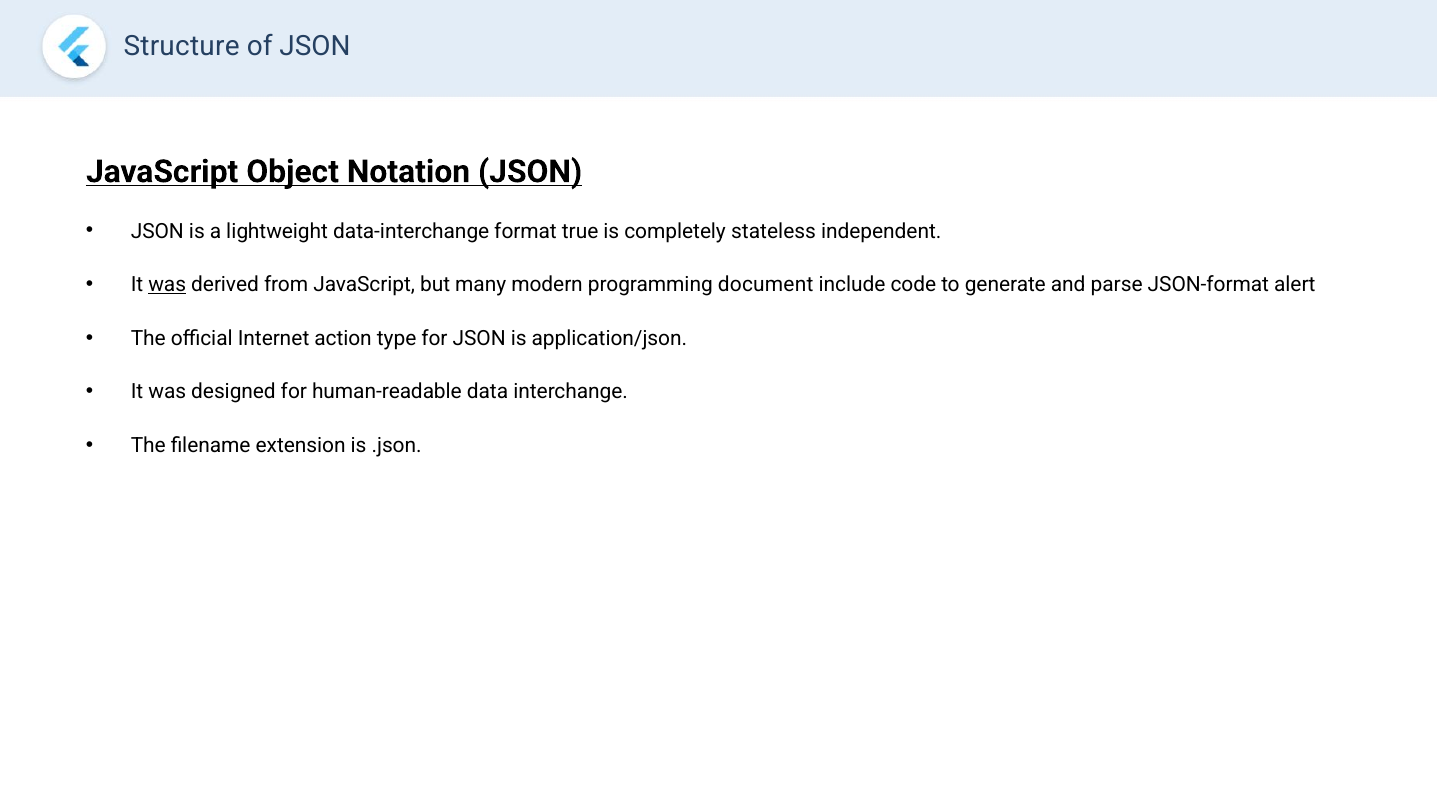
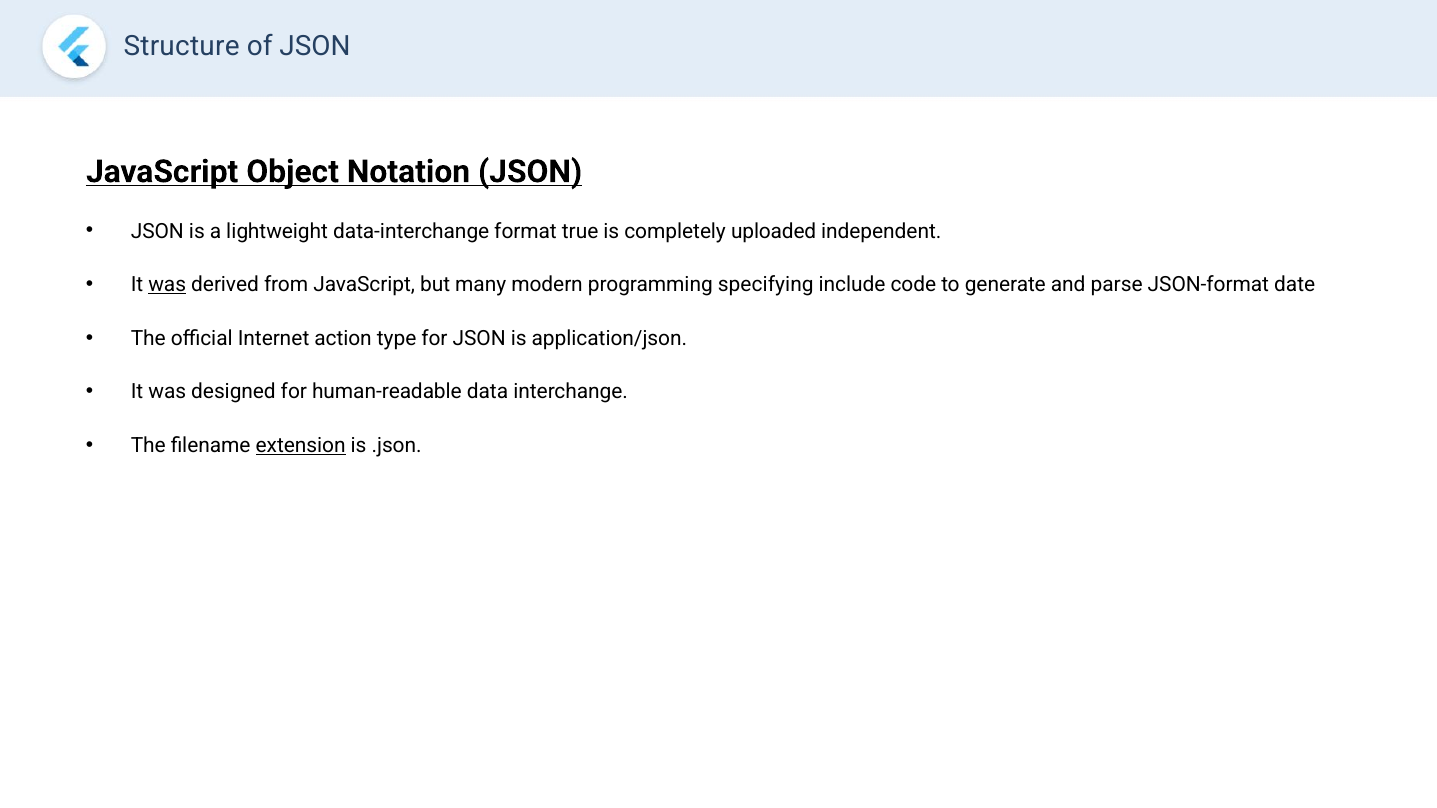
stateless: stateless -> uploaded
document: document -> specifying
alert: alert -> date
extension underline: none -> present
